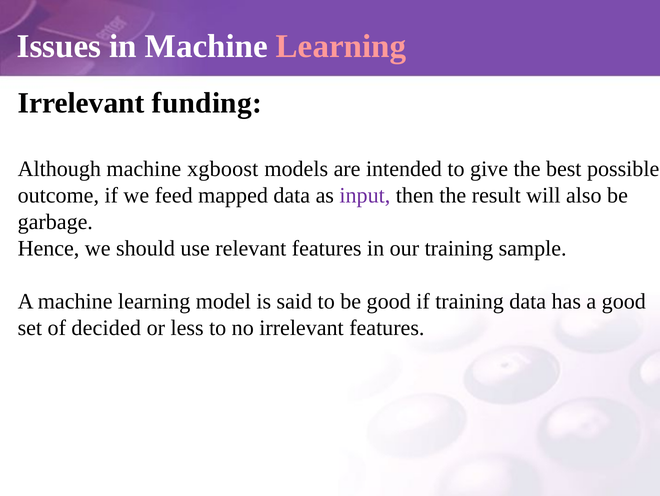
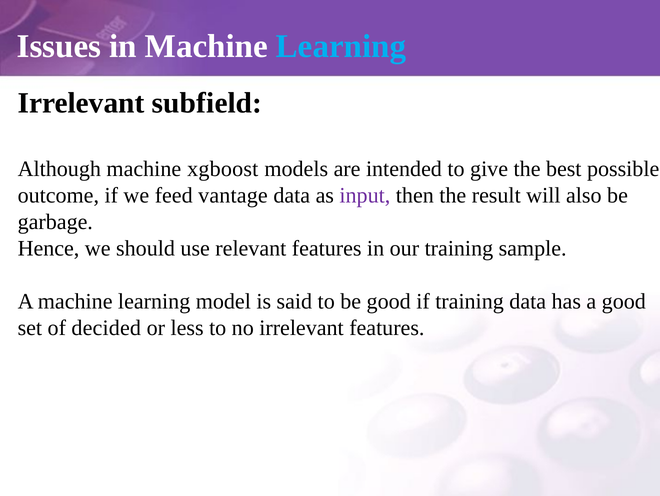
Learning at (341, 46) colour: pink -> light blue
funding: funding -> subfield
mapped: mapped -> vantage
